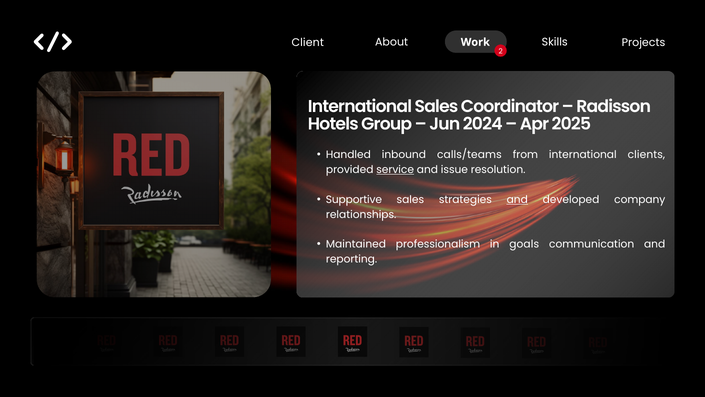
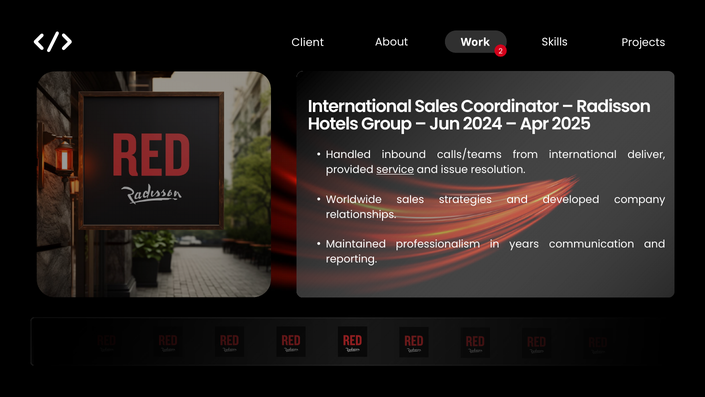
clients: clients -> deliver
Supportive: Supportive -> Worldwide
and at (517, 199) underline: present -> none
goals: goals -> years
